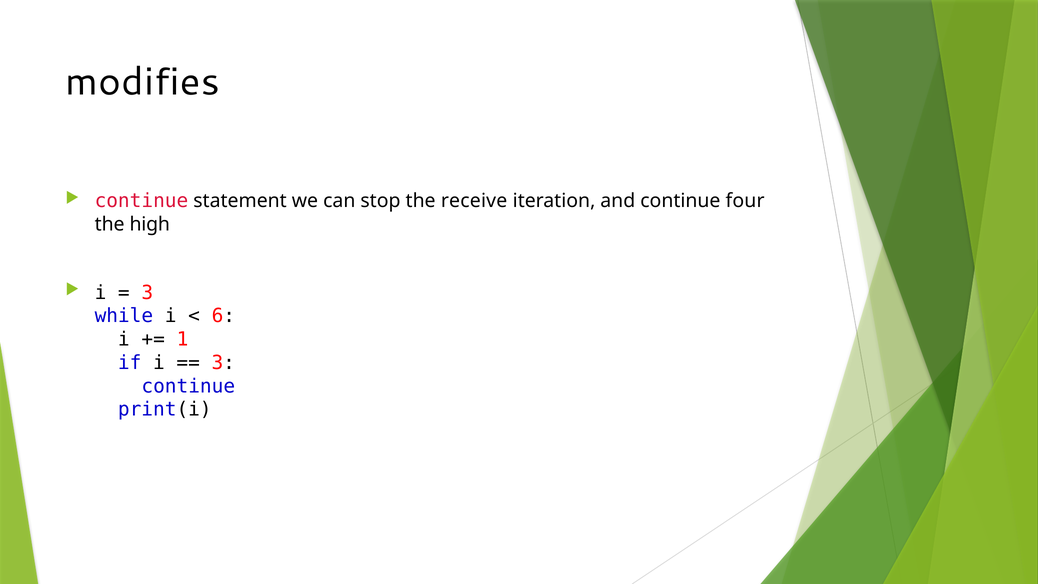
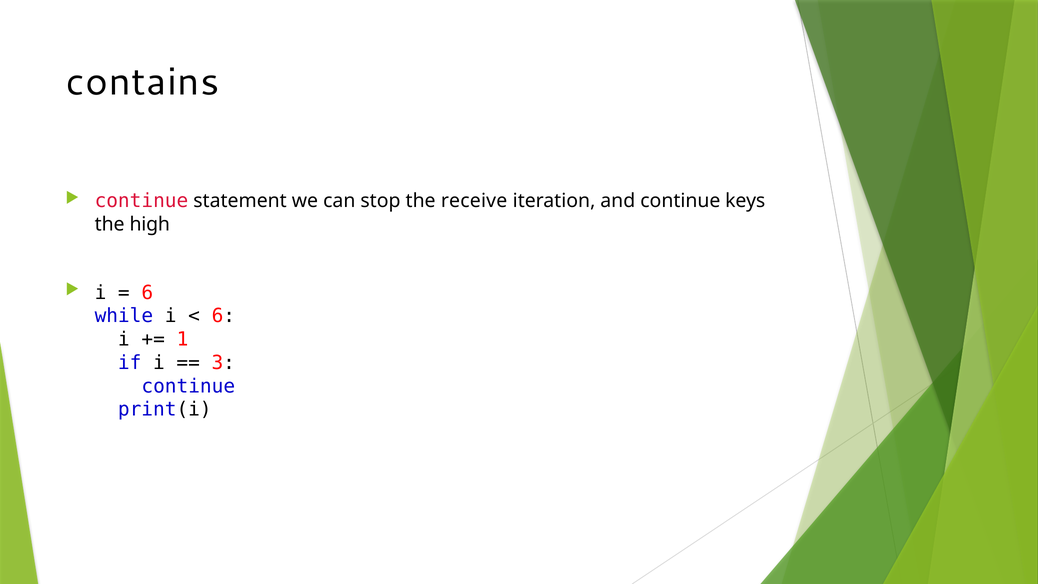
modifies: modifies -> contains
four: four -> keys
3 at (147, 293): 3 -> 6
